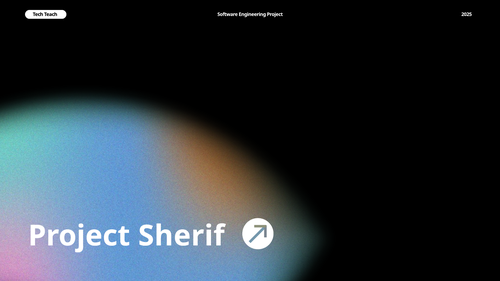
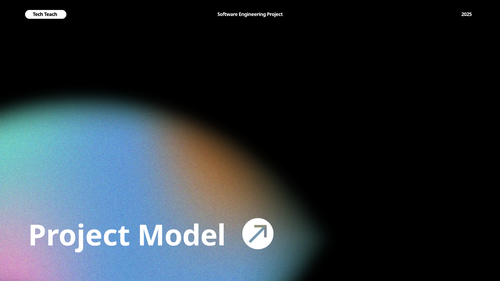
Sherif: Sherif -> Model
